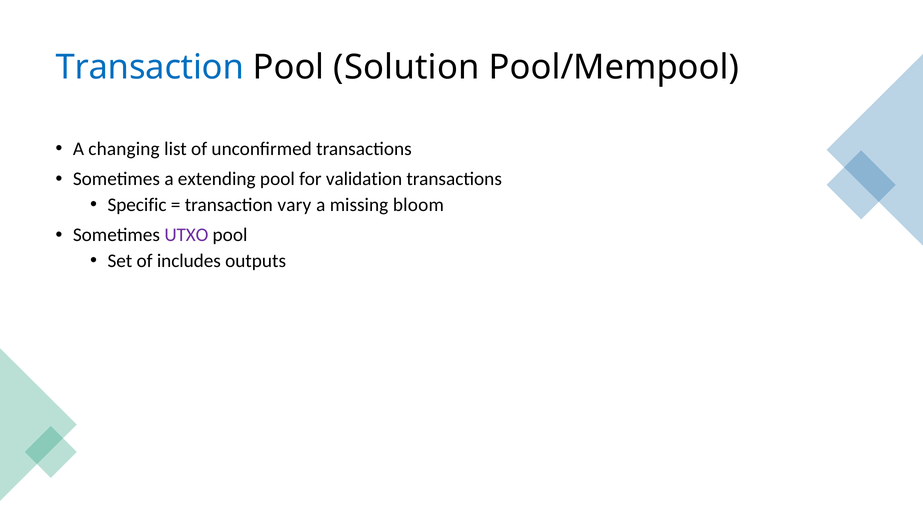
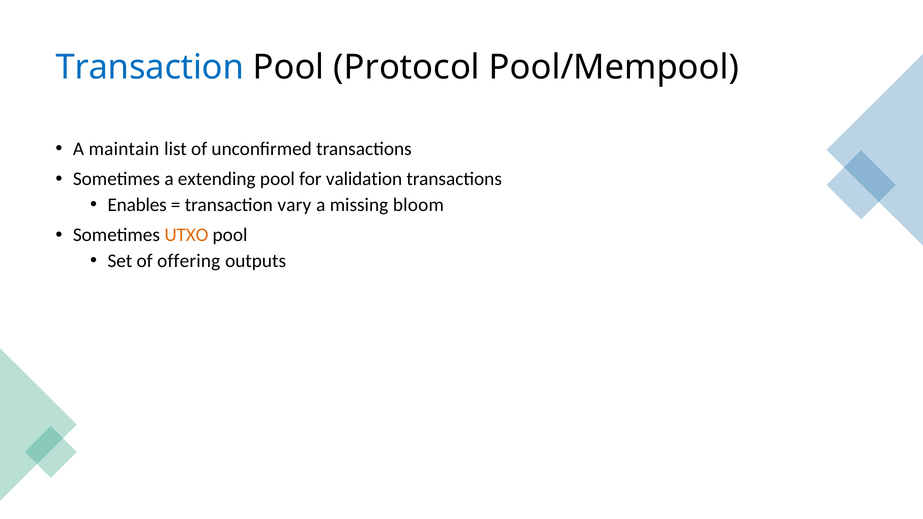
Solution: Solution -> Protocol
changing: changing -> maintain
Specific: Specific -> Enables
UTXO colour: purple -> orange
includes: includes -> offering
